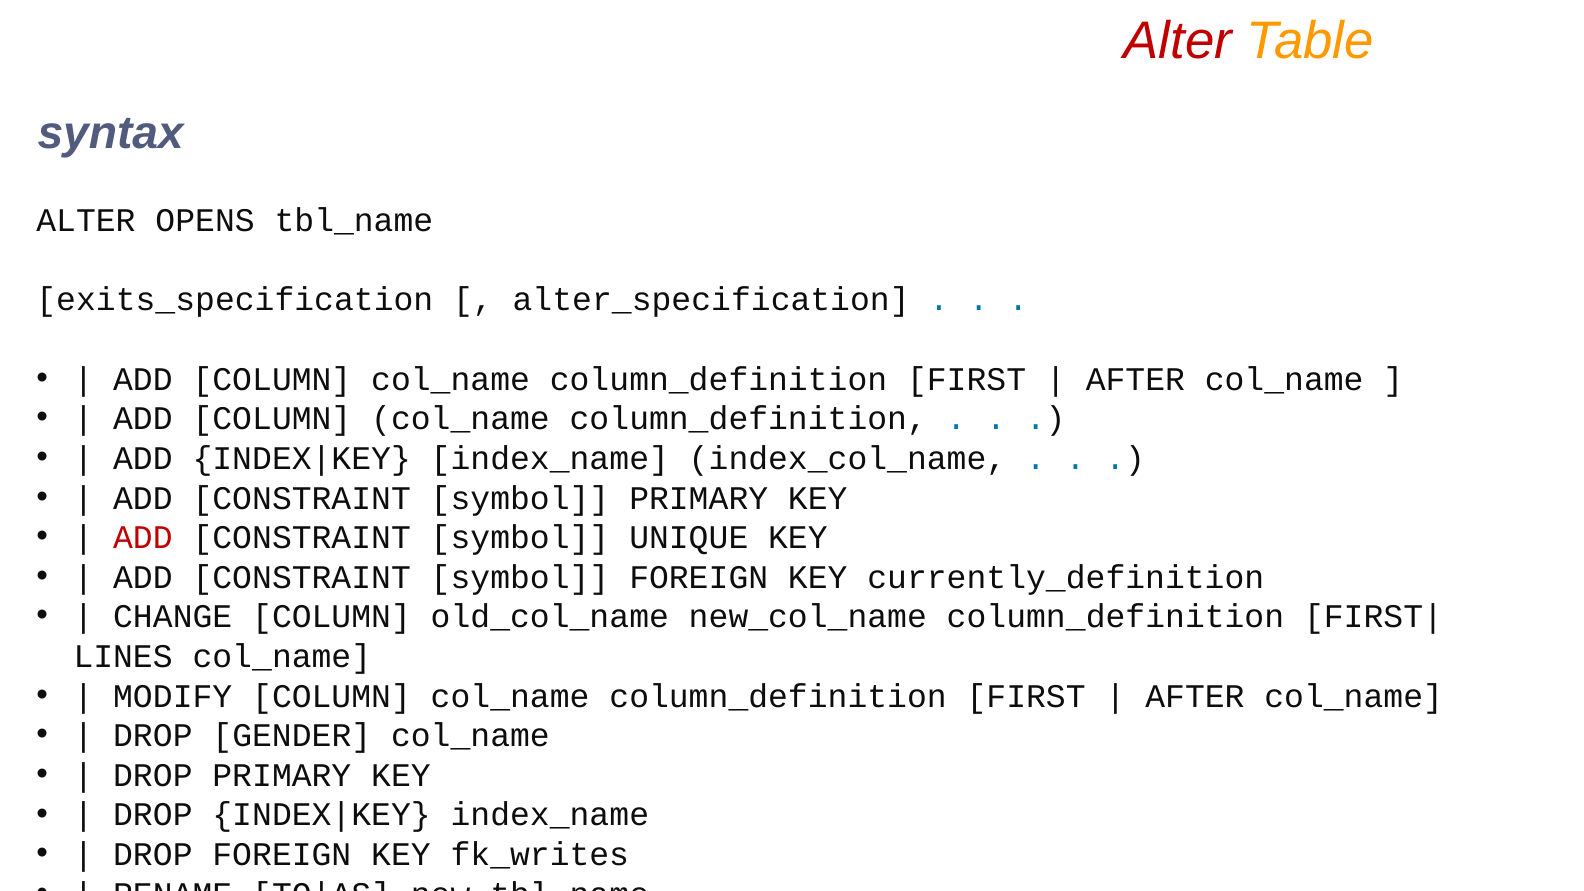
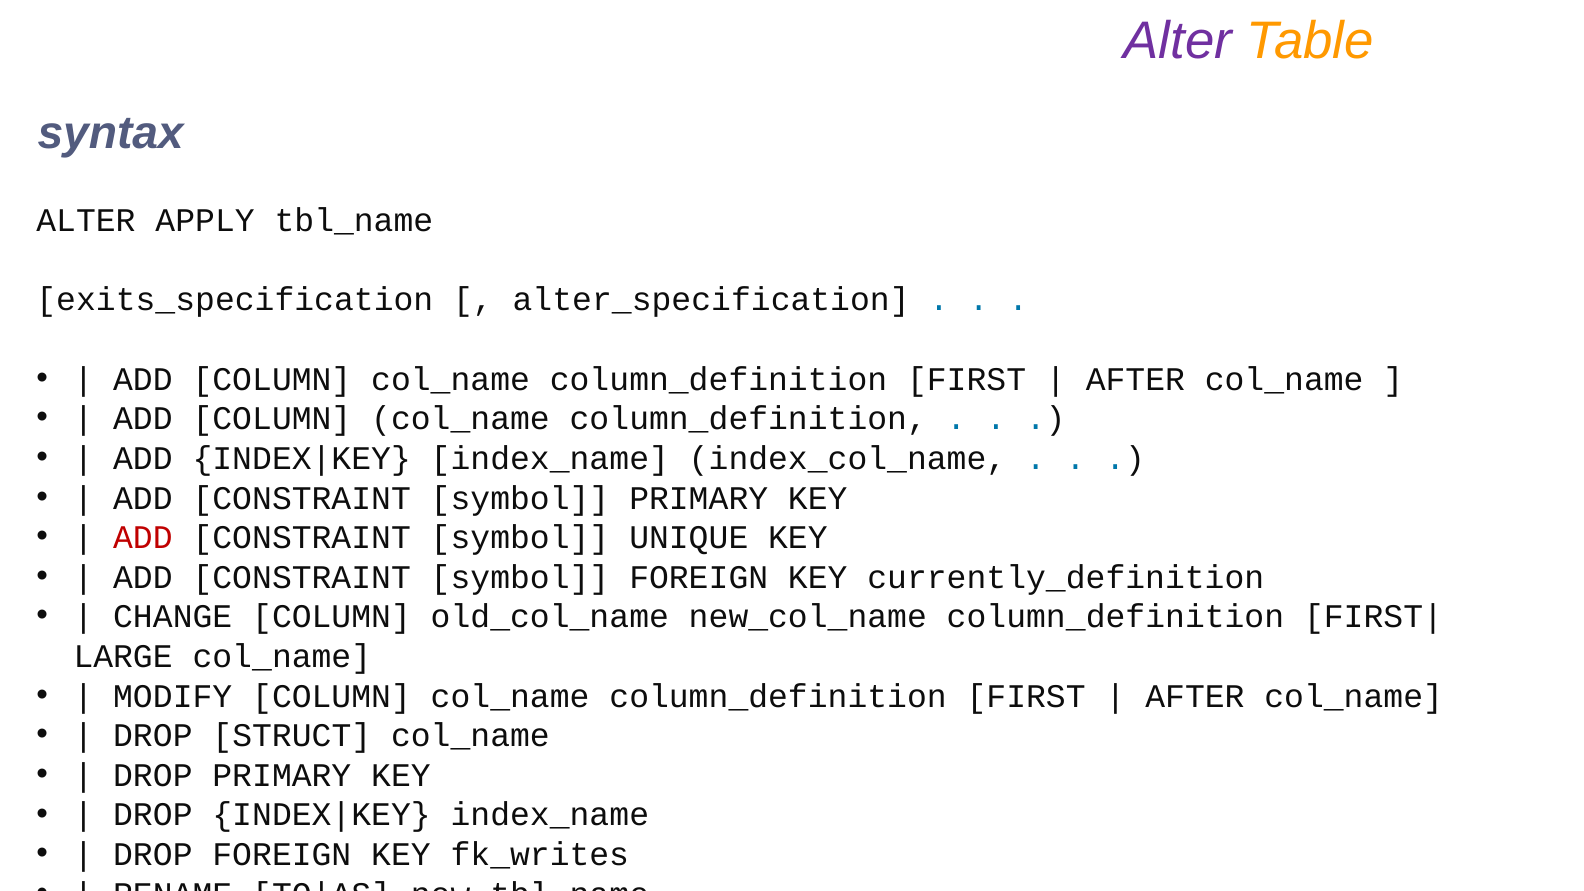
Alter at (1178, 41) colour: red -> purple
OPENS: OPENS -> APPLY
LINES: LINES -> LARGE
GENDER: GENDER -> STRUCT
